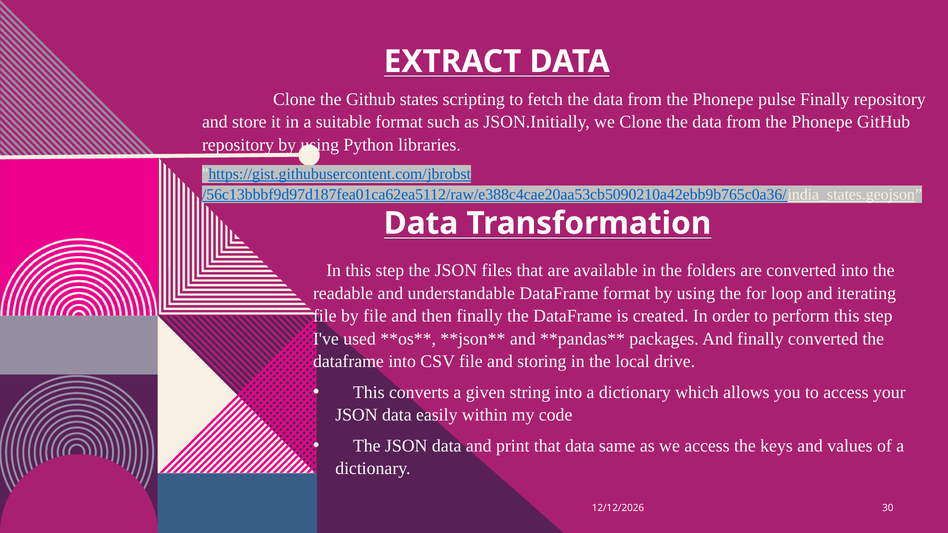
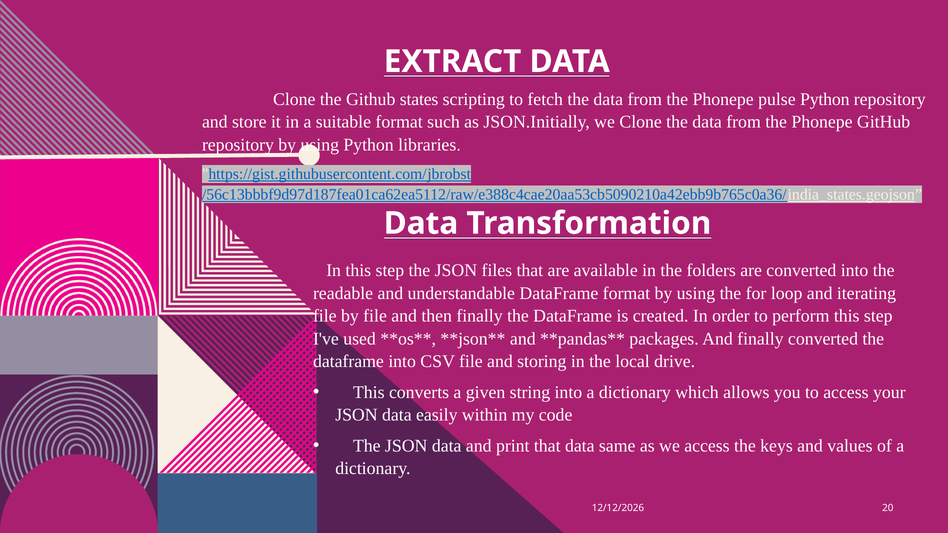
pulse Finally: Finally -> Python
30: 30 -> 20
